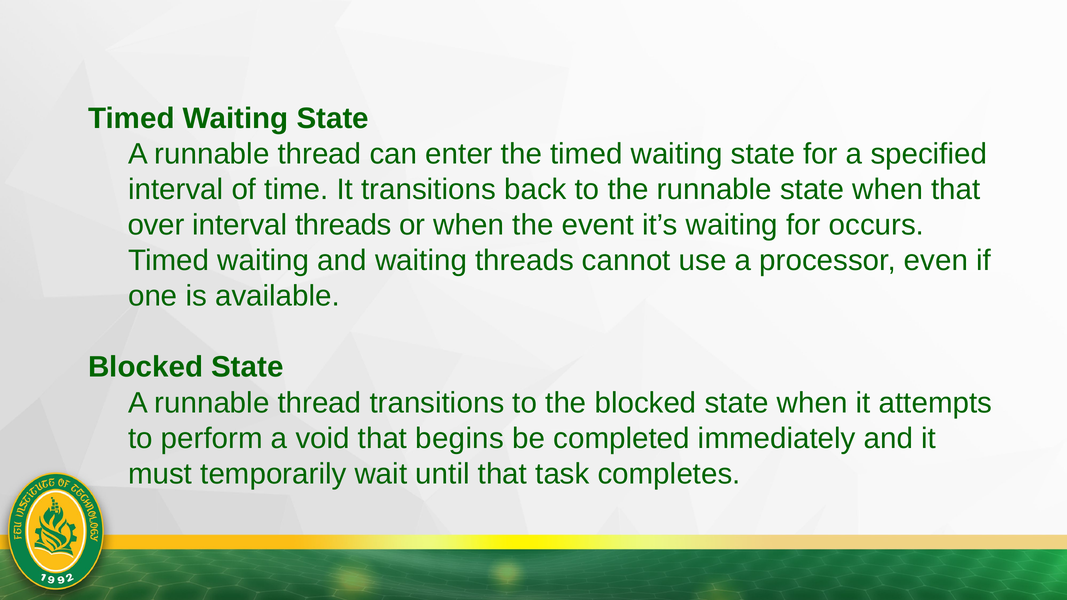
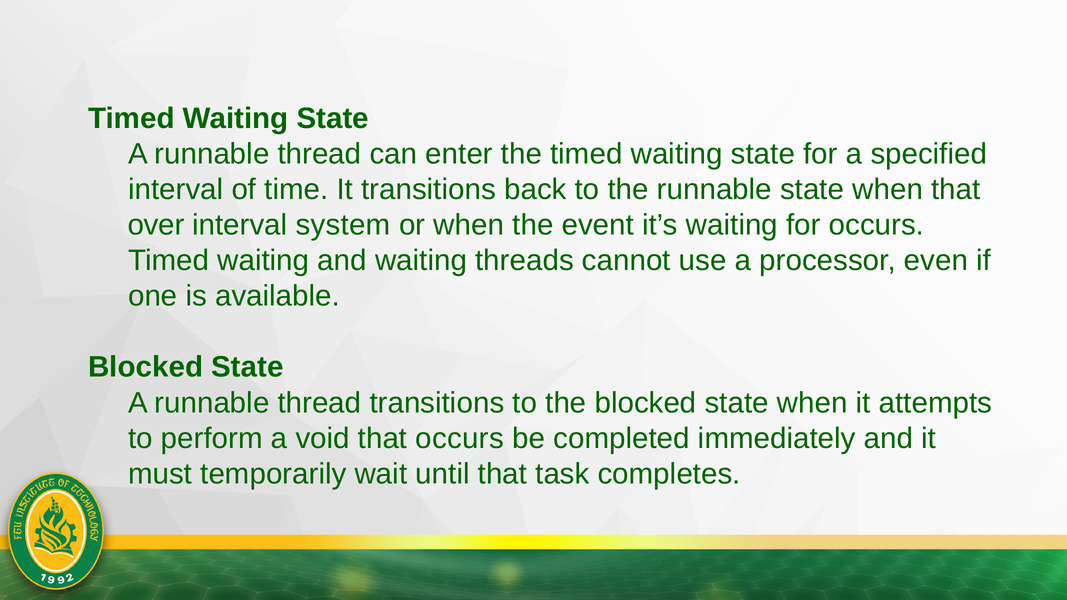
interval threads: threads -> system
that begins: begins -> occurs
